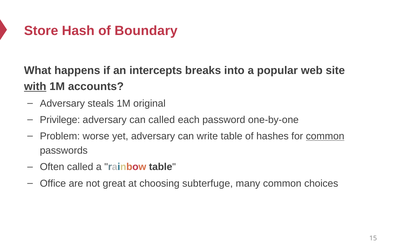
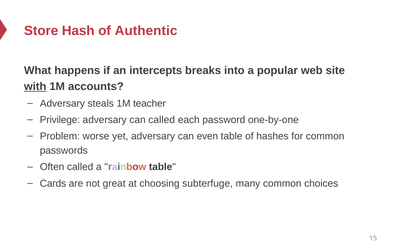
Boundary: Boundary -> Authentic
original: original -> teacher
write: write -> even
common at (325, 137) underline: present -> none
Office: Office -> Cards
